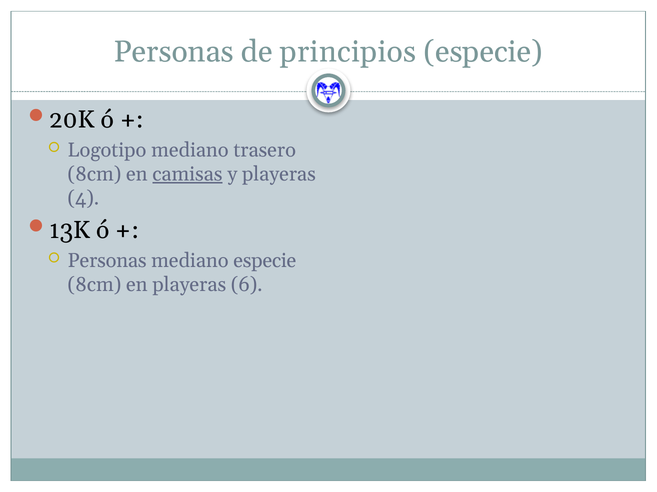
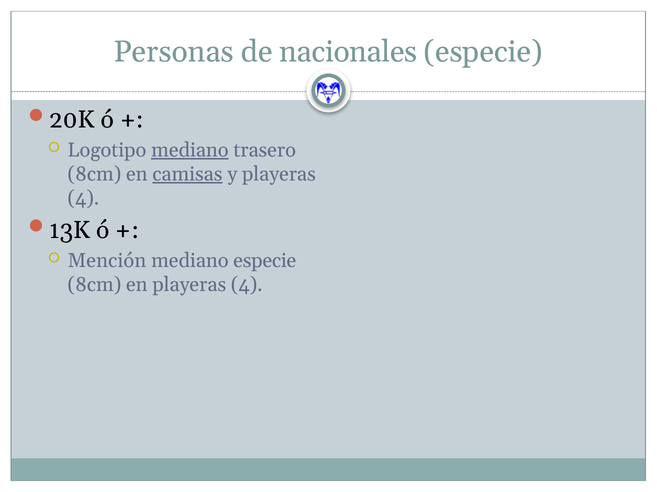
principios: principios -> nacionales
mediano at (190, 150) underline: none -> present
Personas at (107, 261): Personas -> Mención
en playeras 6: 6 -> 4
